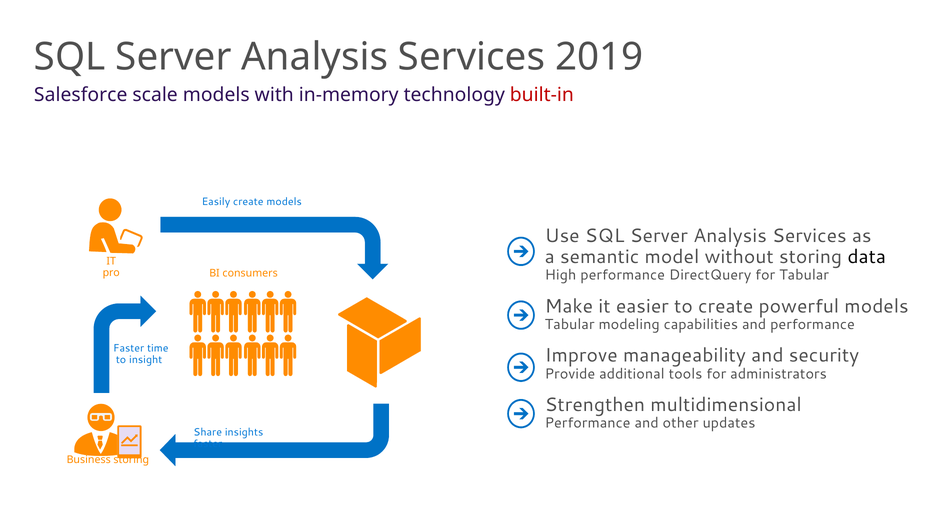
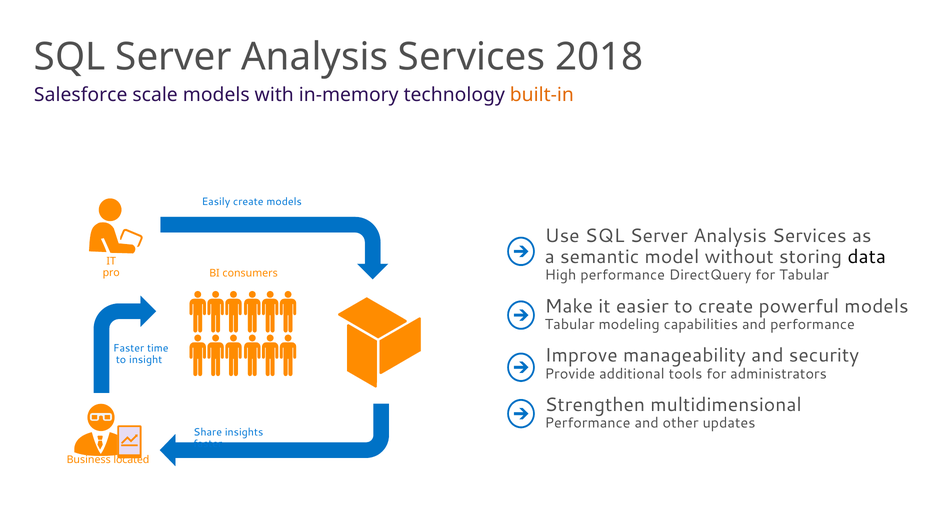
2019: 2019 -> 2018
built-in colour: red -> orange
Business storing: storing -> located
